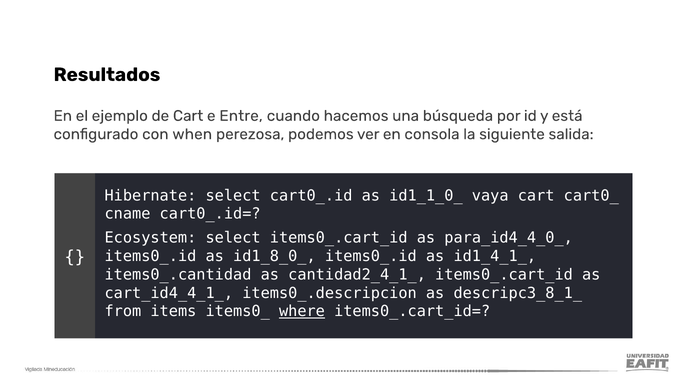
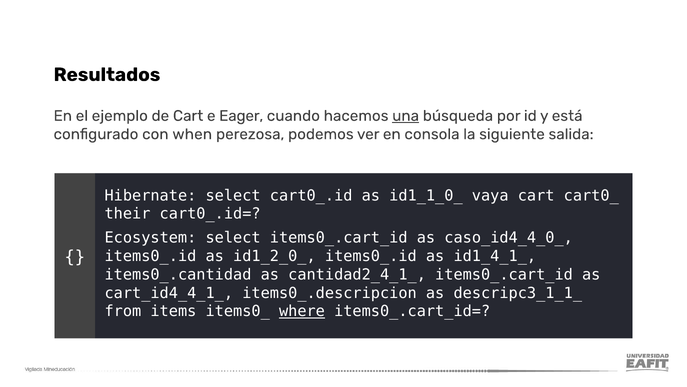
Entre: Entre -> Eager
una underline: none -> present
cname: cname -> their
para_id4_4_0_: para_id4_4_0_ -> caso_id4_4_0_
id1_8_0_: id1_8_0_ -> id1_2_0_
descripc3_8_1_: descripc3_8_1_ -> descripc3_1_1_
